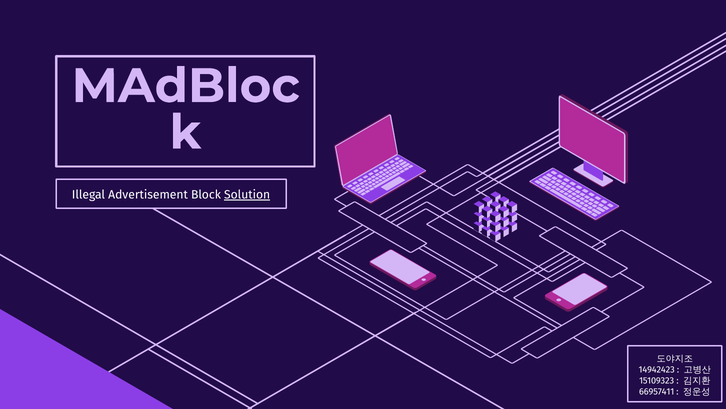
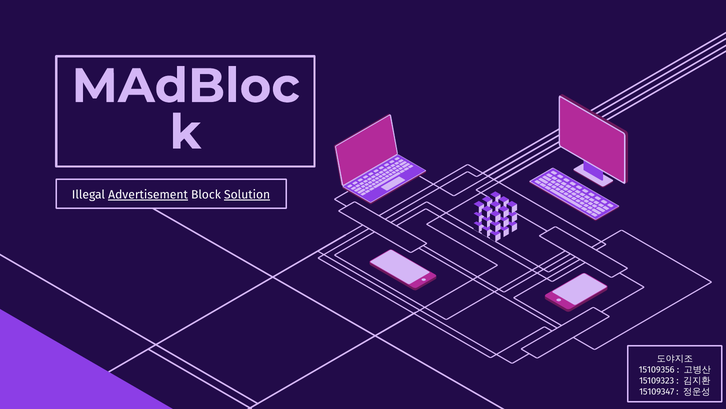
Advertisement underline: none -> present
14942423: 14942423 -> 15109356
66957411: 66957411 -> 15109347
